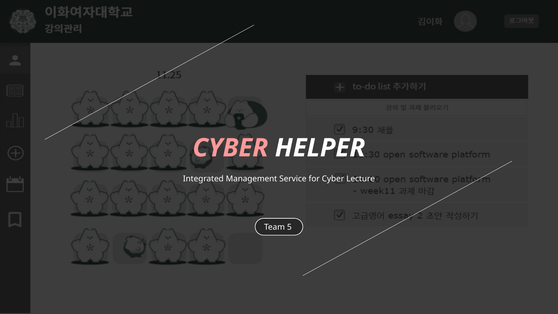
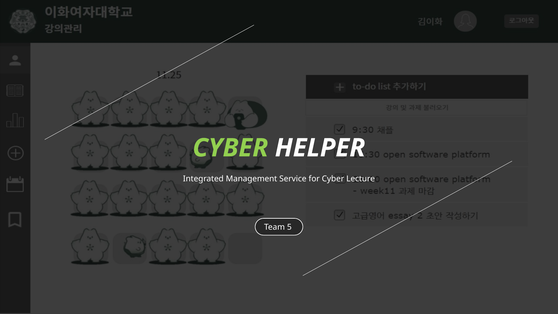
CYBER at (230, 148) colour: pink -> light green
